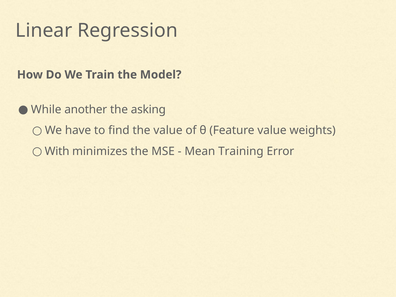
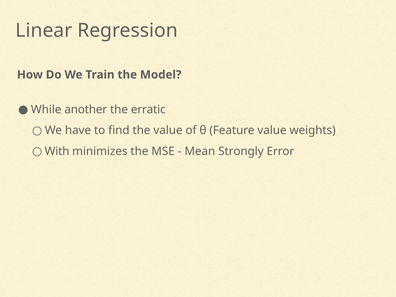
asking: asking -> erratic
Training: Training -> Strongly
